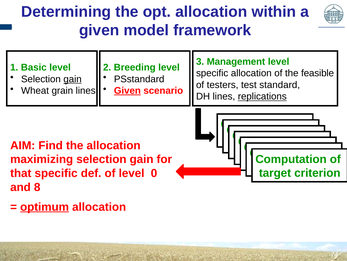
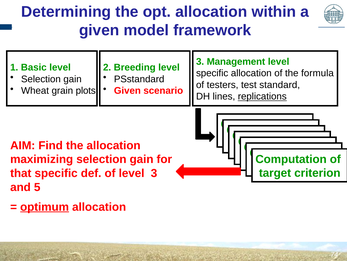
feasible: feasible -> formula
gain at (73, 79) underline: present -> none
grain lines: lines -> plots
Given at (127, 90) underline: present -> none
level 0: 0 -> 3
8: 8 -> 5
